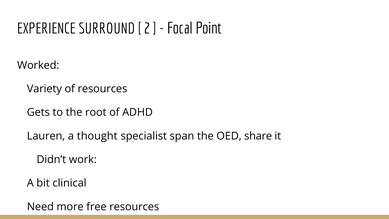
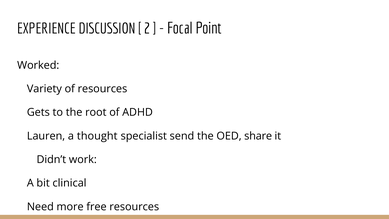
SURROUND: SURROUND -> DISCUSSION
span: span -> send
